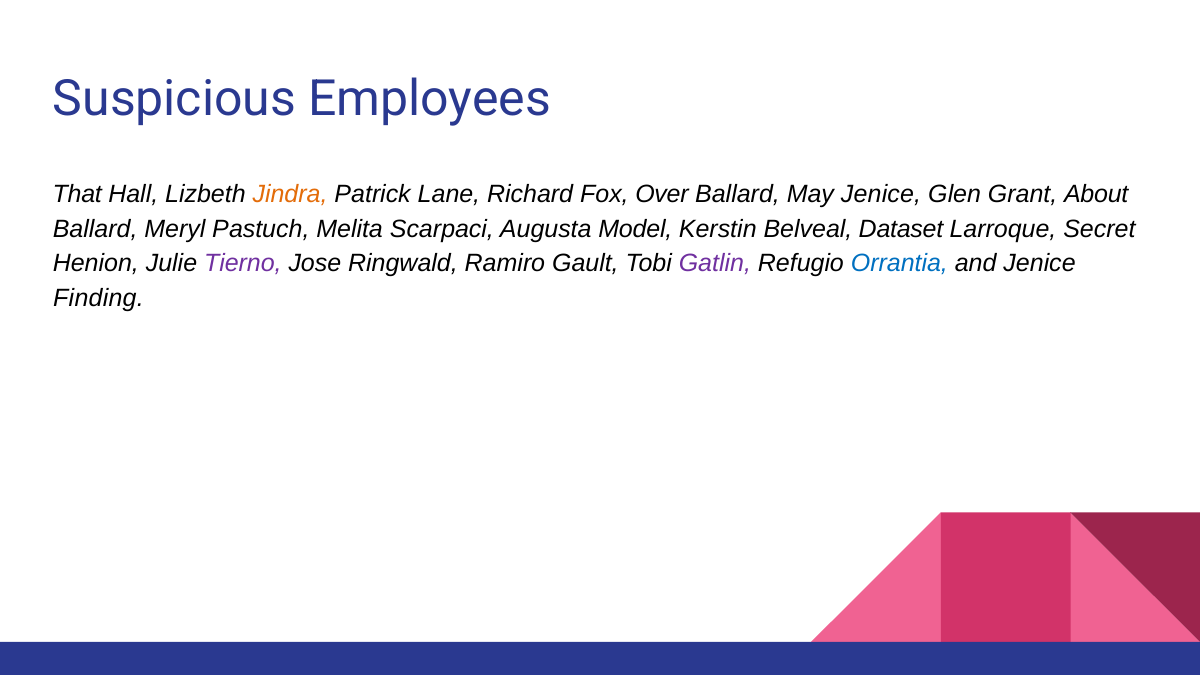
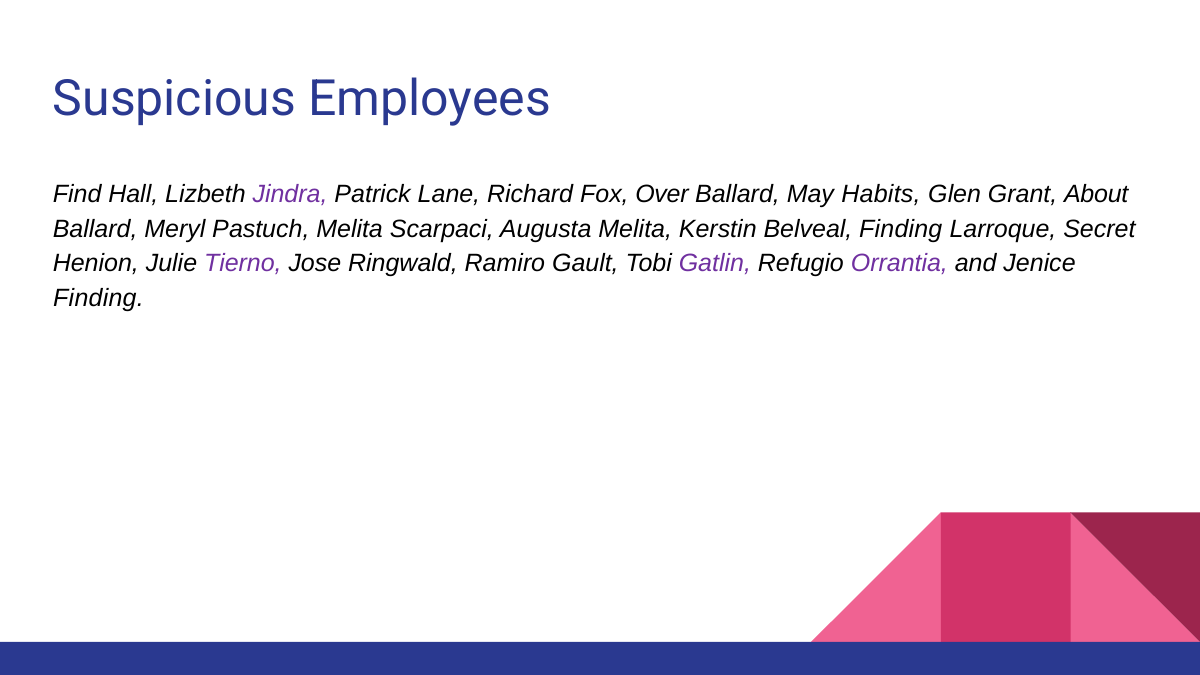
That: That -> Find
Jindra colour: orange -> purple
May Jenice: Jenice -> Habits
Augusta Model: Model -> Melita
Belveal Dataset: Dataset -> Finding
Orrantia colour: blue -> purple
